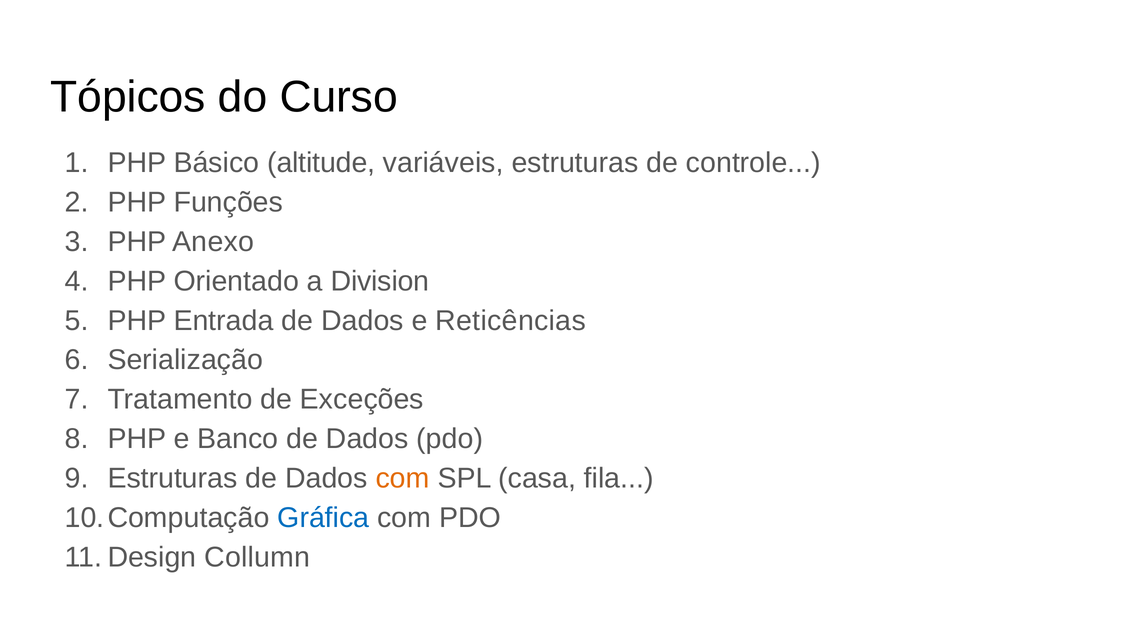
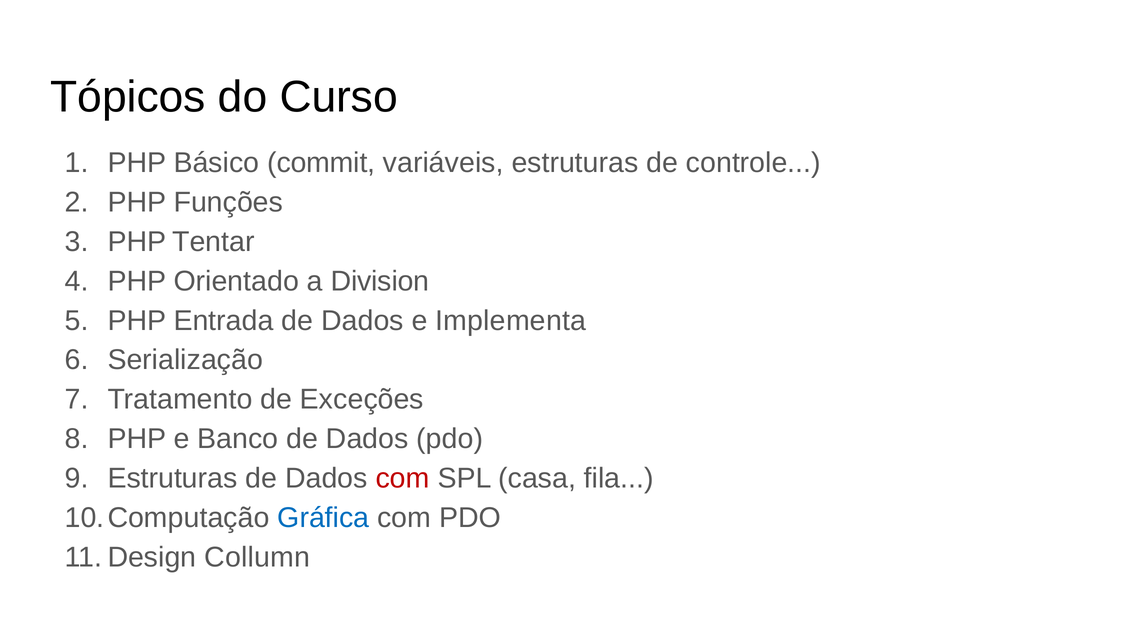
altitude: altitude -> commit
Anexo: Anexo -> Tentar
Reticências: Reticências -> Implementa
com at (403, 478) colour: orange -> red
